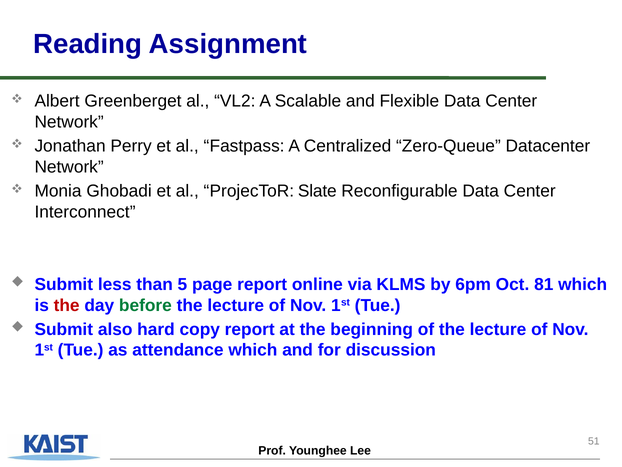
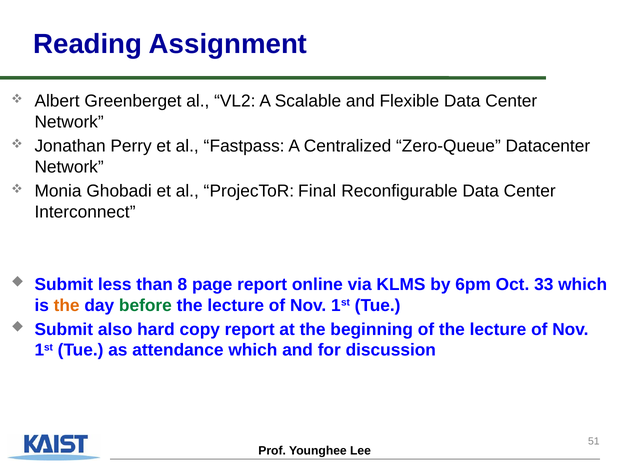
Slate: Slate -> Final
5: 5 -> 8
81: 81 -> 33
the at (67, 305) colour: red -> orange
